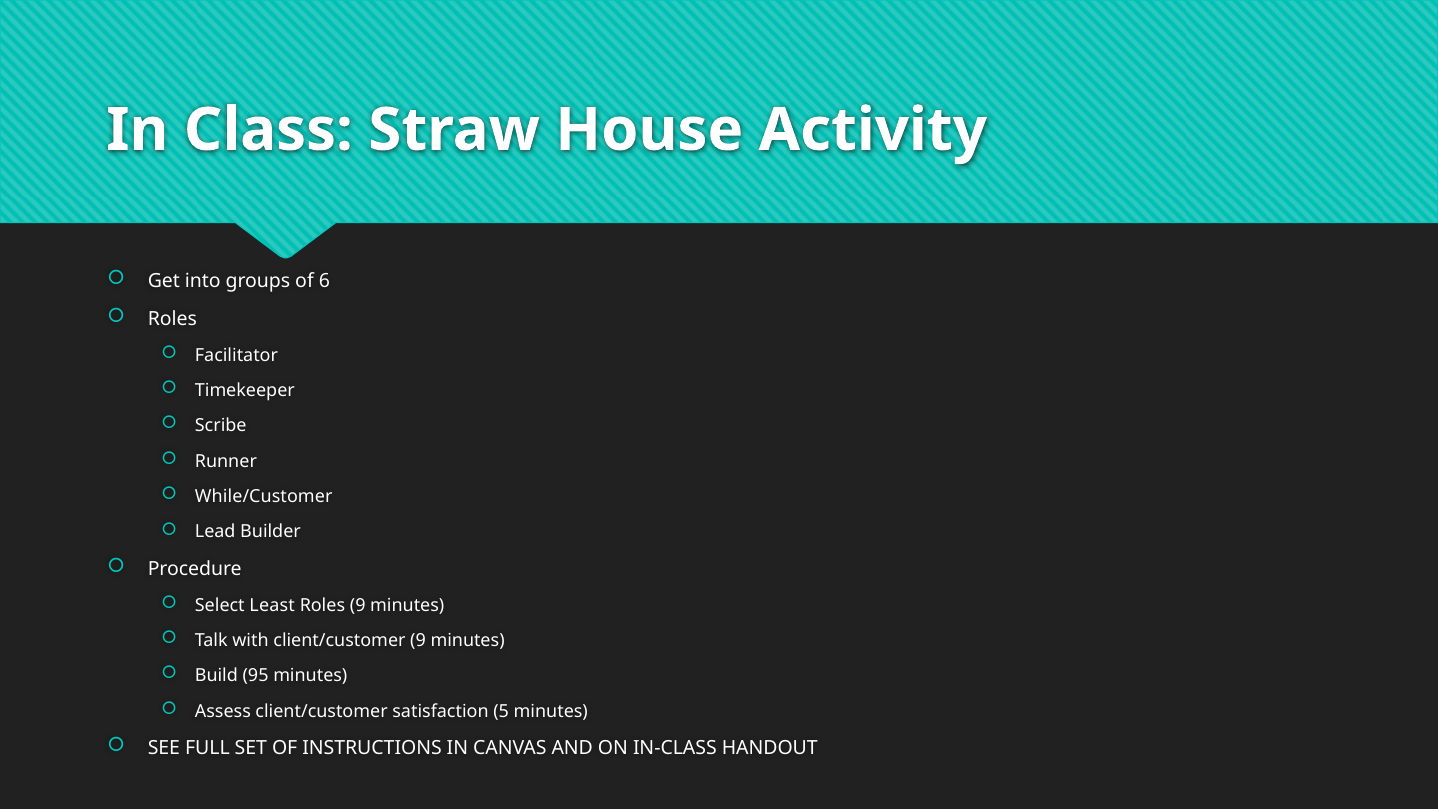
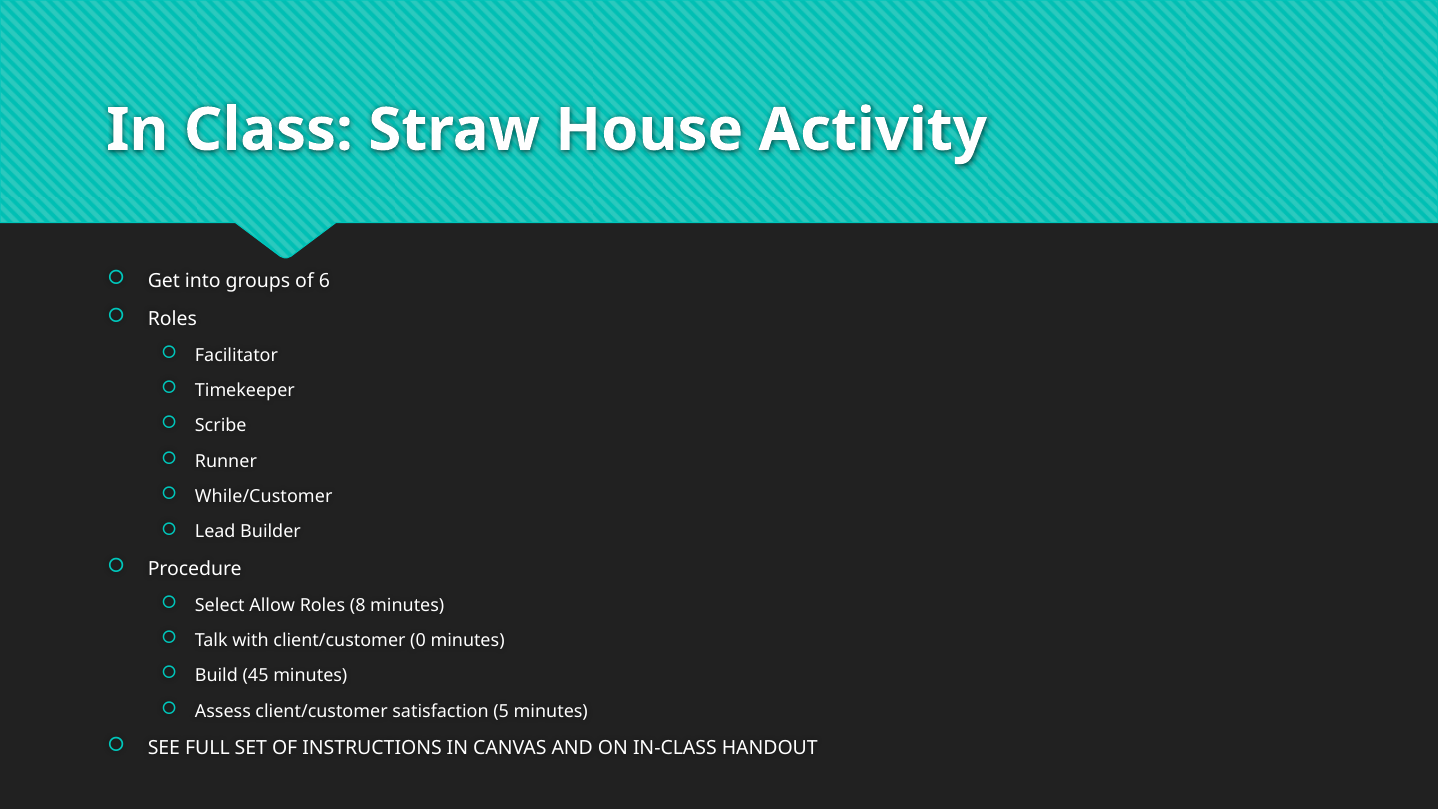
Least: Least -> Allow
Roles 9: 9 -> 8
client/customer 9: 9 -> 0
95: 95 -> 45
